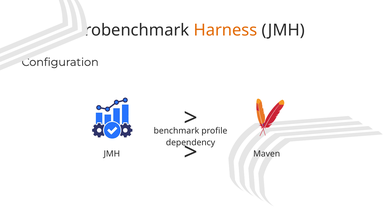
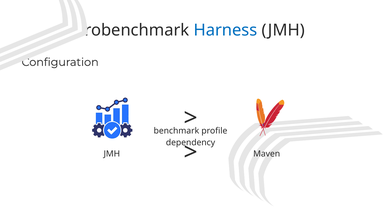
Harness colour: orange -> blue
